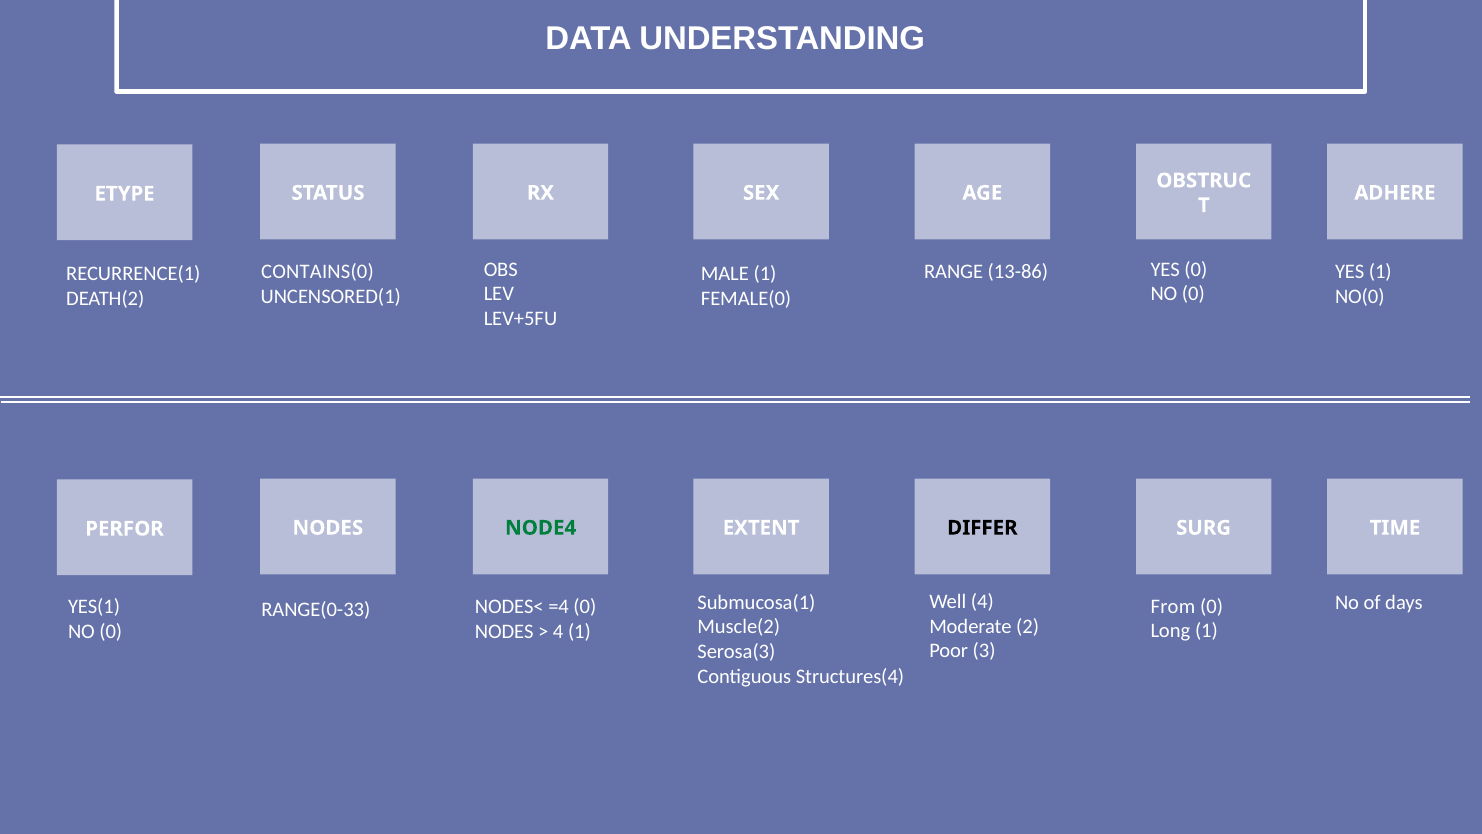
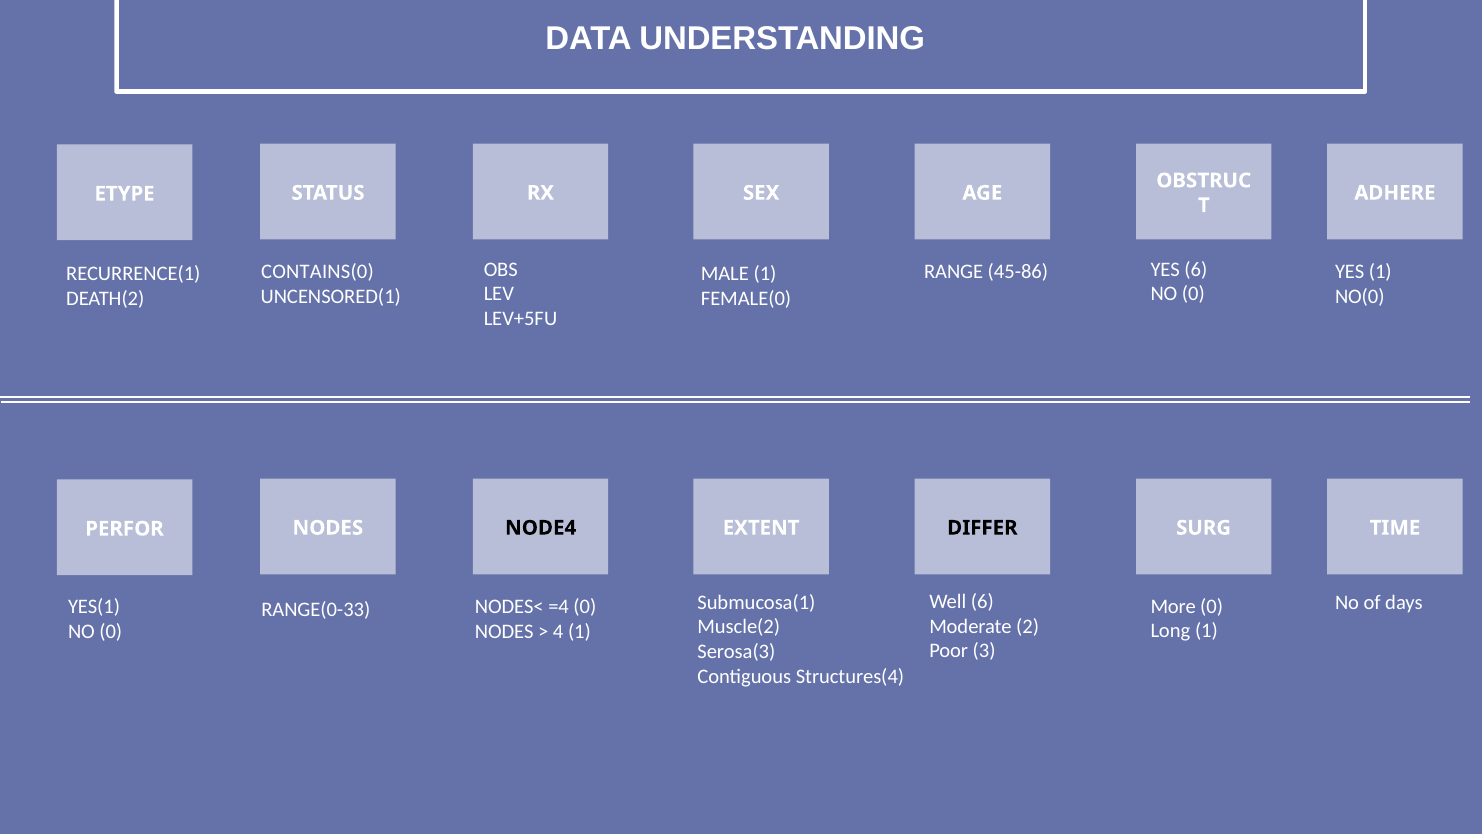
13-86: 13-86 -> 45-86
YES 0: 0 -> 6
NODE4 colour: green -> black
Well 4: 4 -> 6
From: From -> More
